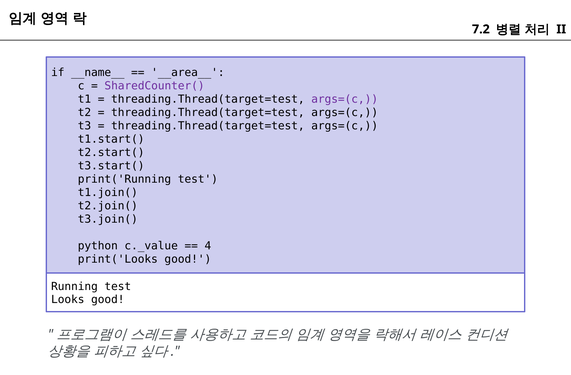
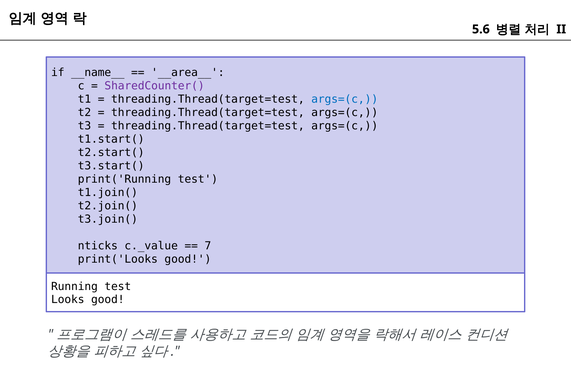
7.2: 7.2 -> 5.6
args=(c at (345, 99) colour: purple -> blue
python: python -> nticks
4: 4 -> 7
